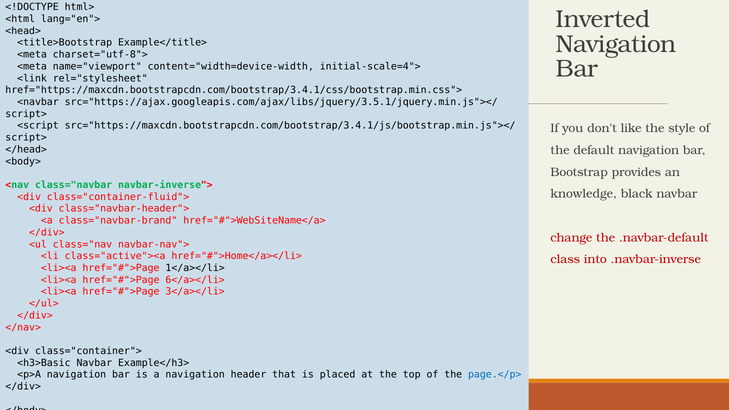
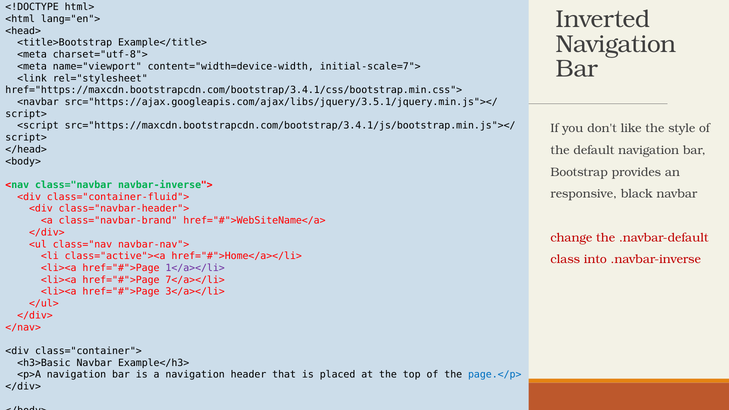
initial-scale=4">: initial-scale=4"> -> initial-scale=7">
knowledge: knowledge -> responsive
1</a></li> colour: black -> purple
6</a></li>: 6</a></li> -> 7</a></li>
